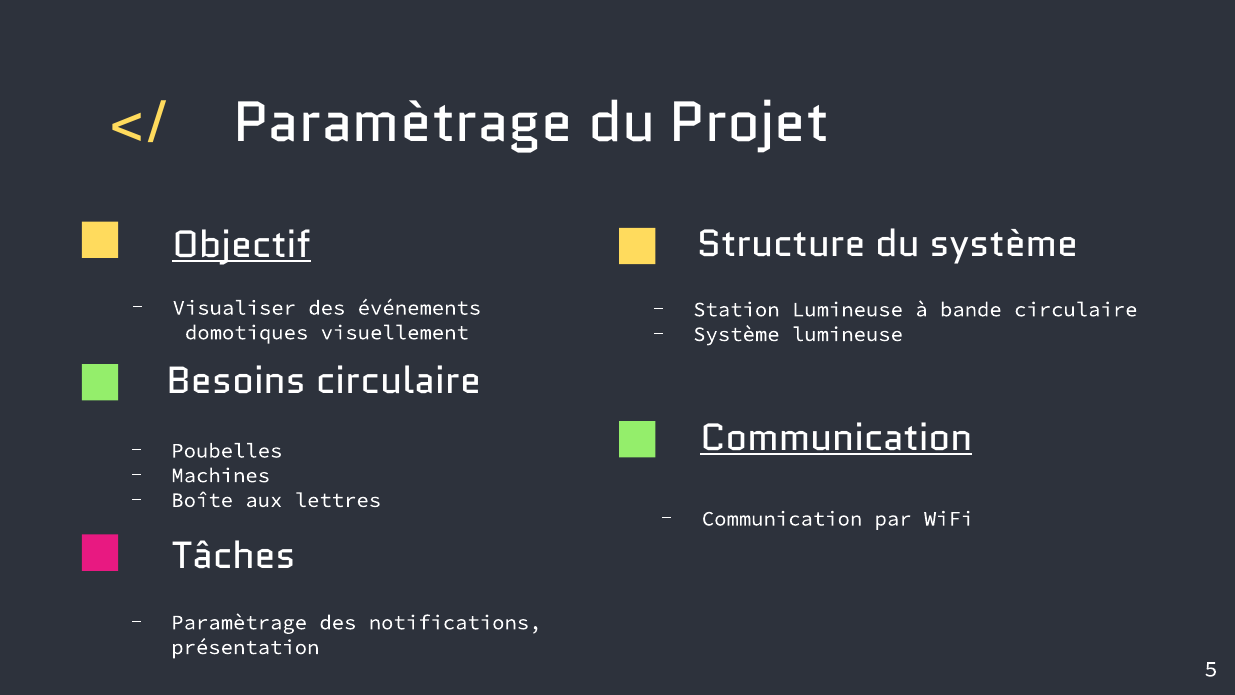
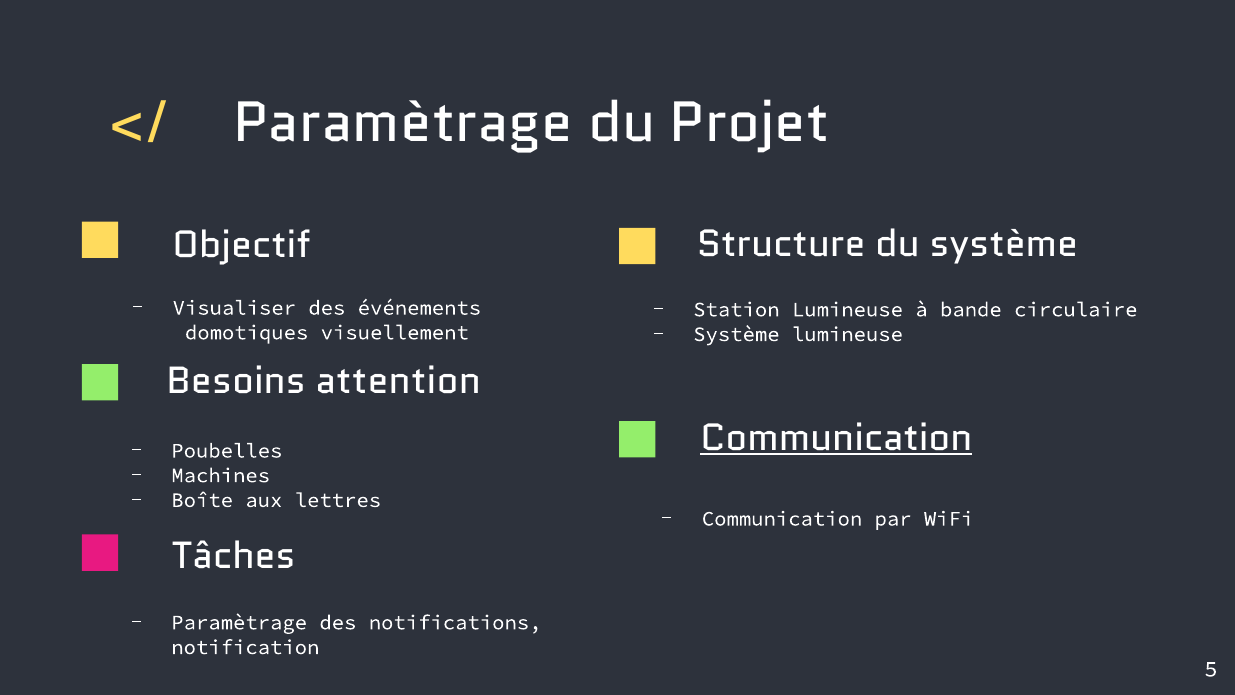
Objectif underline: present -> none
Besoins circulaire: circulaire -> attention
présentation: présentation -> notification
